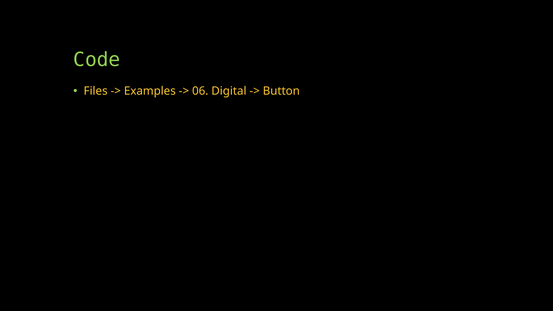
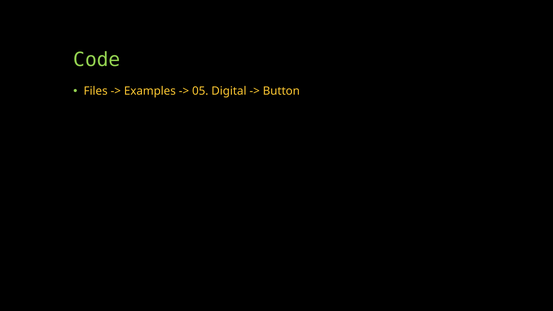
06: 06 -> 05
